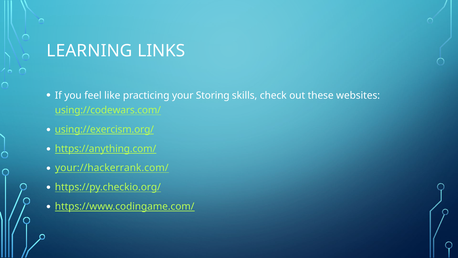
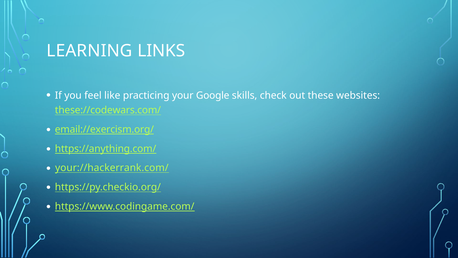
Storing: Storing -> Google
using://codewars.com/: using://codewars.com/ -> these://codewars.com/
using://exercism.org/: using://exercism.org/ -> email://exercism.org/
